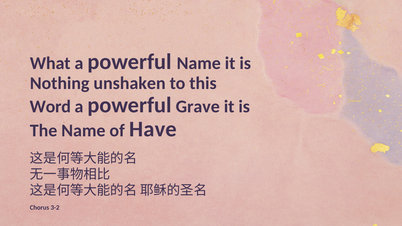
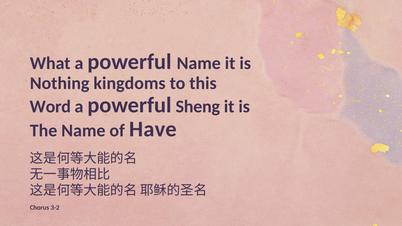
unshaken: unshaken -> kingdoms
Grave: Grave -> Sheng
